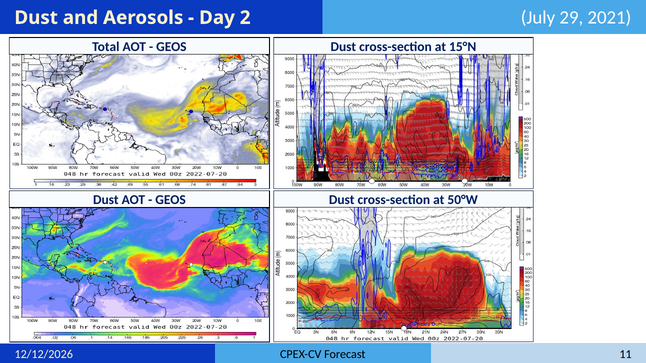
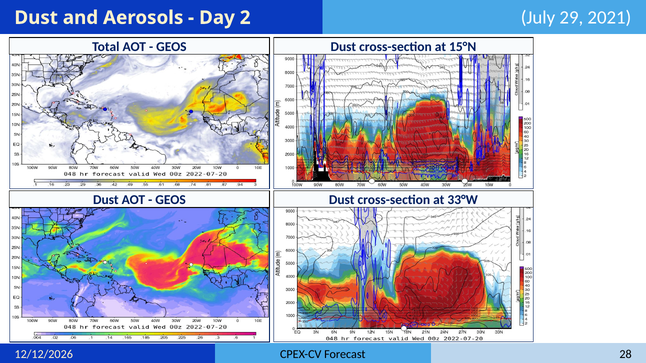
50°W: 50°W -> 33°W
11: 11 -> 28
